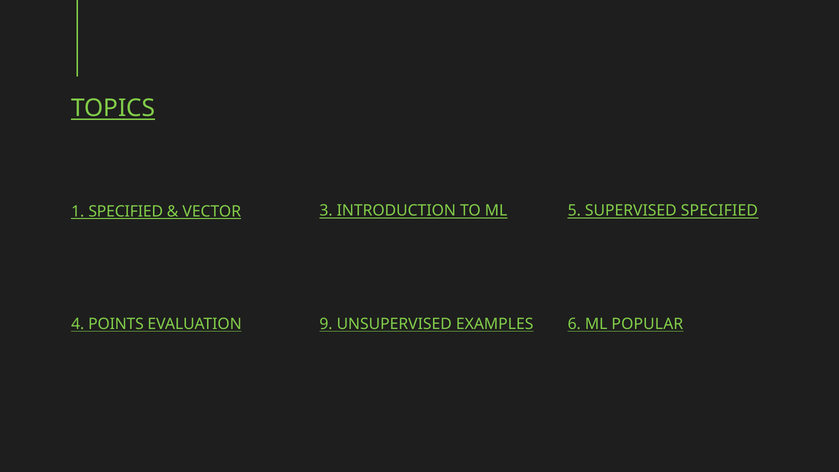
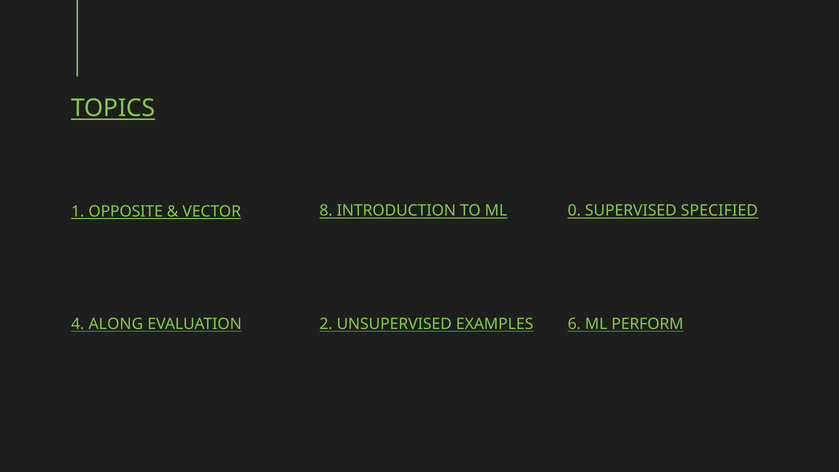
1 SPECIFIED: SPECIFIED -> OPPOSITE
3: 3 -> 8
5: 5 -> 0
POINTS: POINTS -> ALONG
9: 9 -> 2
POPULAR: POPULAR -> PERFORM
